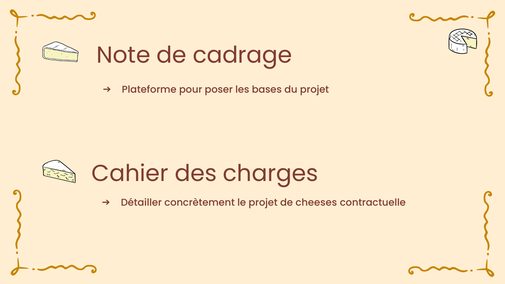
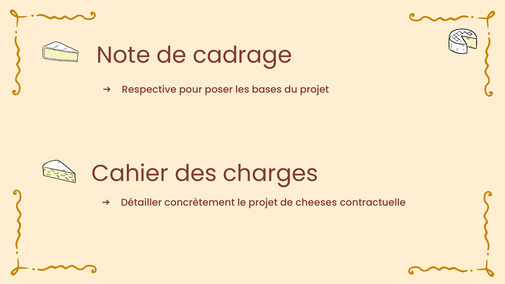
Plateforme: Plateforme -> Respective
